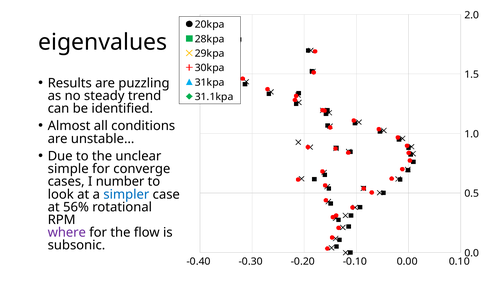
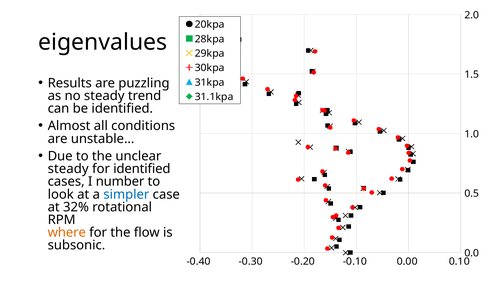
simple at (68, 169): simple -> steady
for converge: converge -> identified
56%: 56% -> 32%
where colour: purple -> orange
